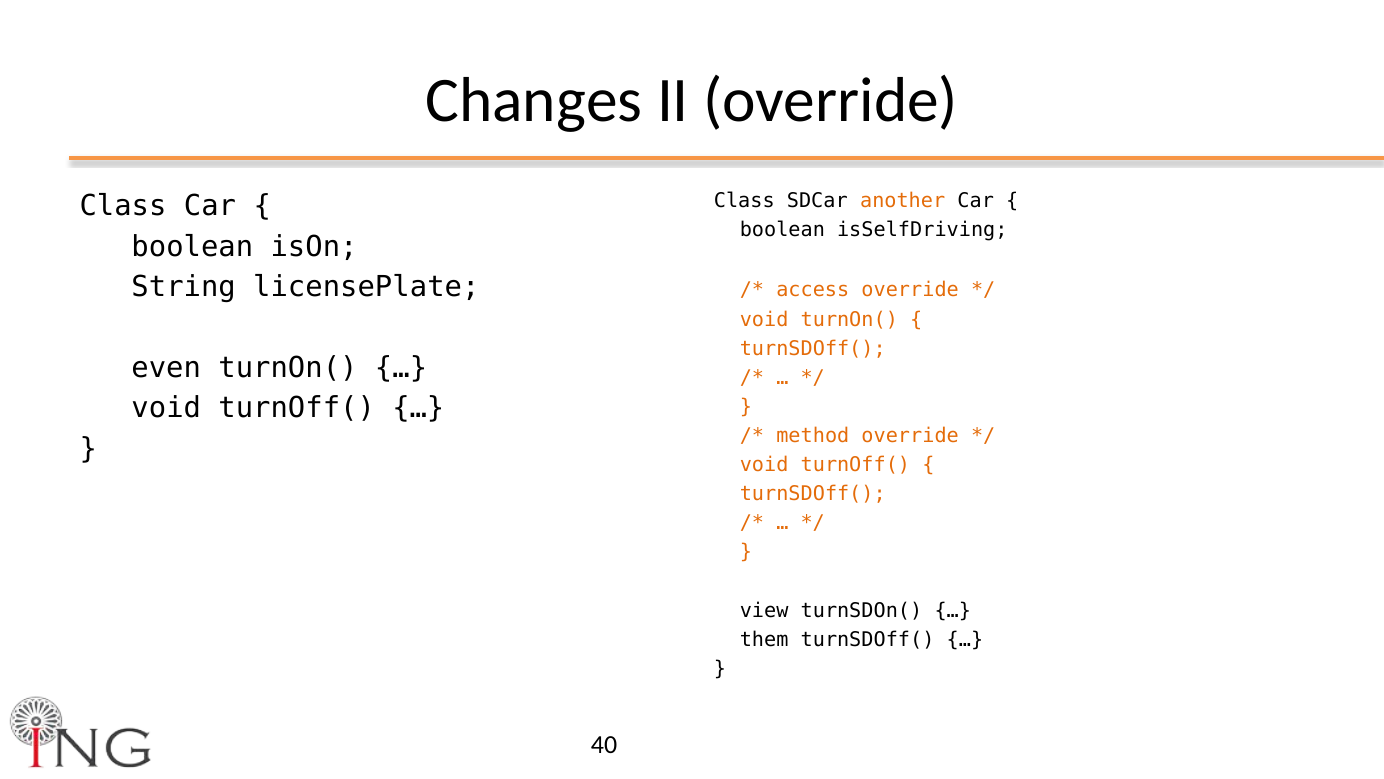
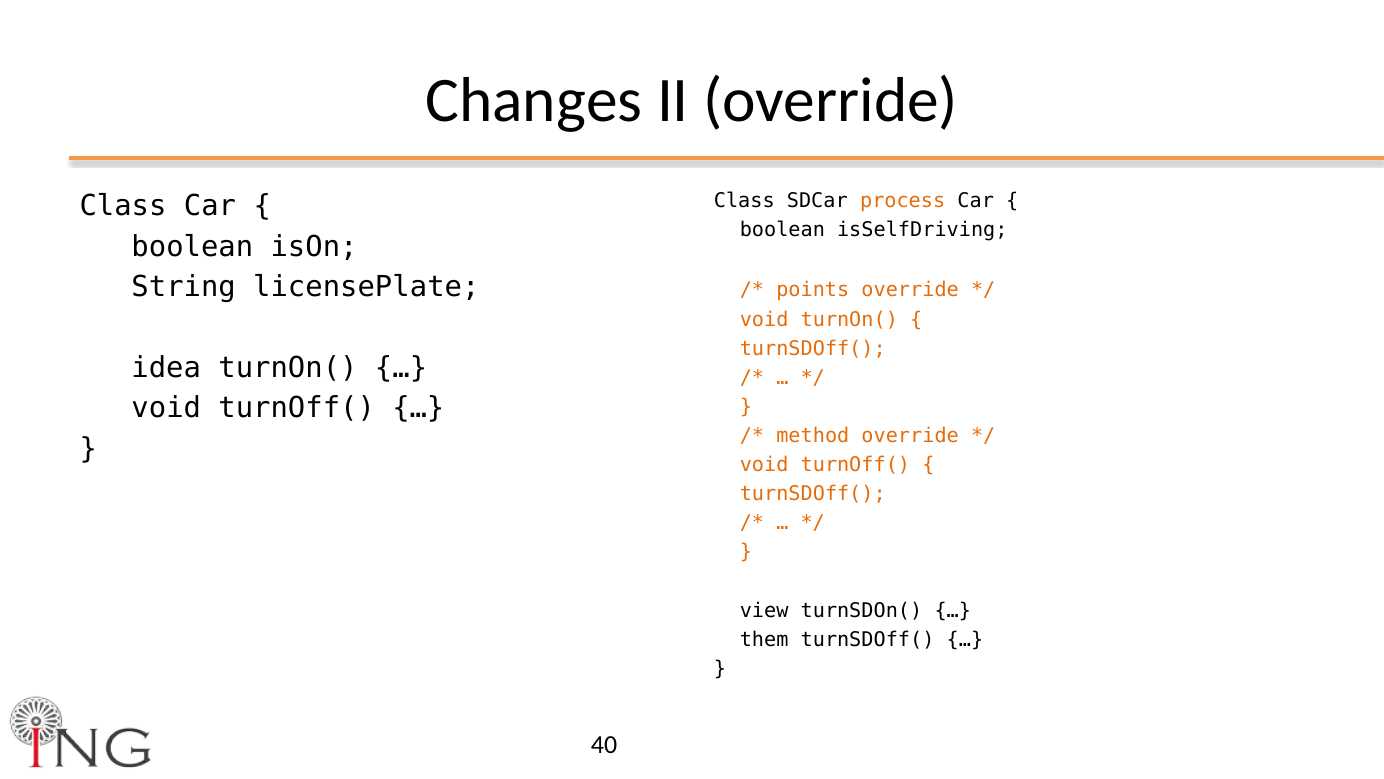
another: another -> process
access: access -> points
even: even -> idea
